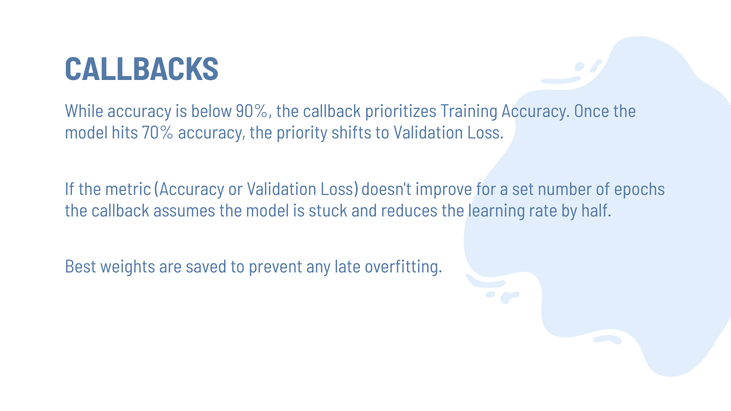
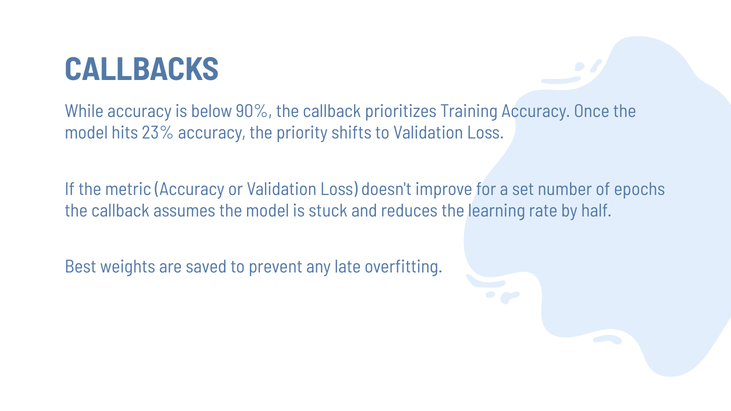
70%: 70% -> 23%
